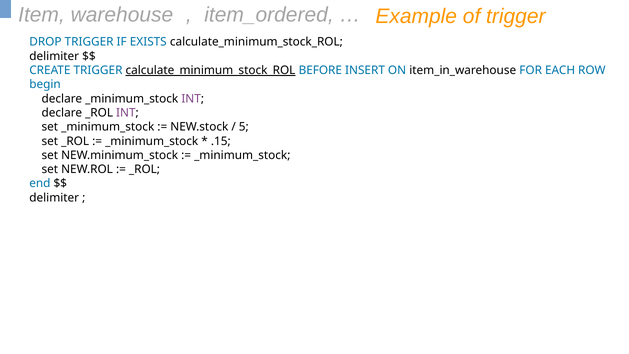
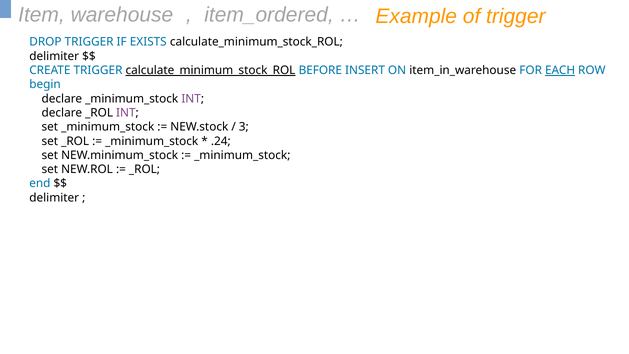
EACH underline: none -> present
5: 5 -> 3
.15: .15 -> .24
